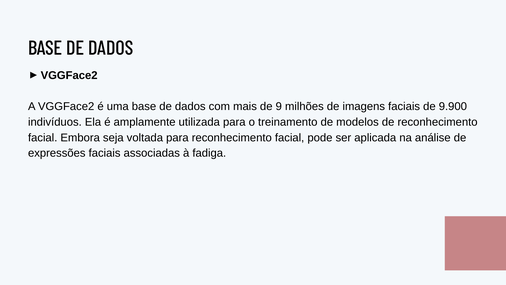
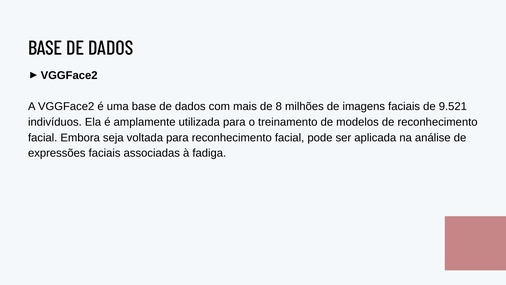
9: 9 -> 8
9.900: 9.900 -> 9.521
